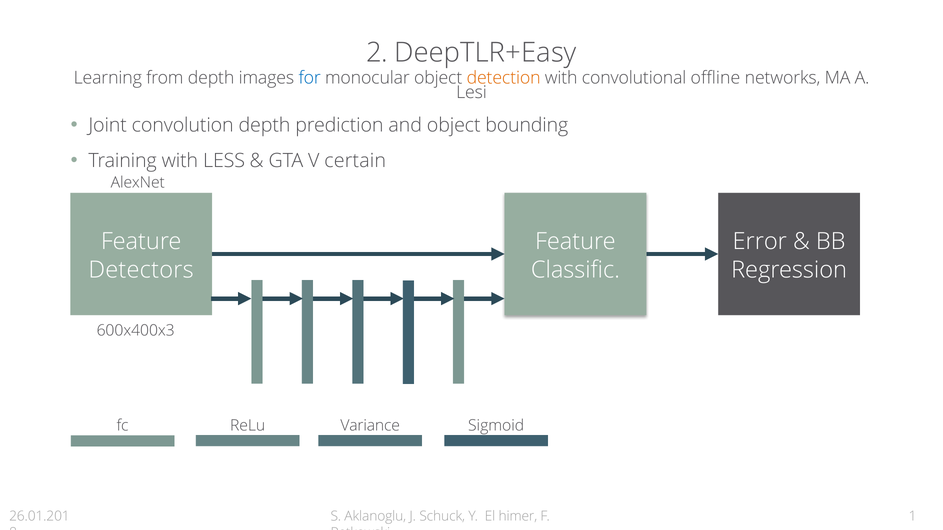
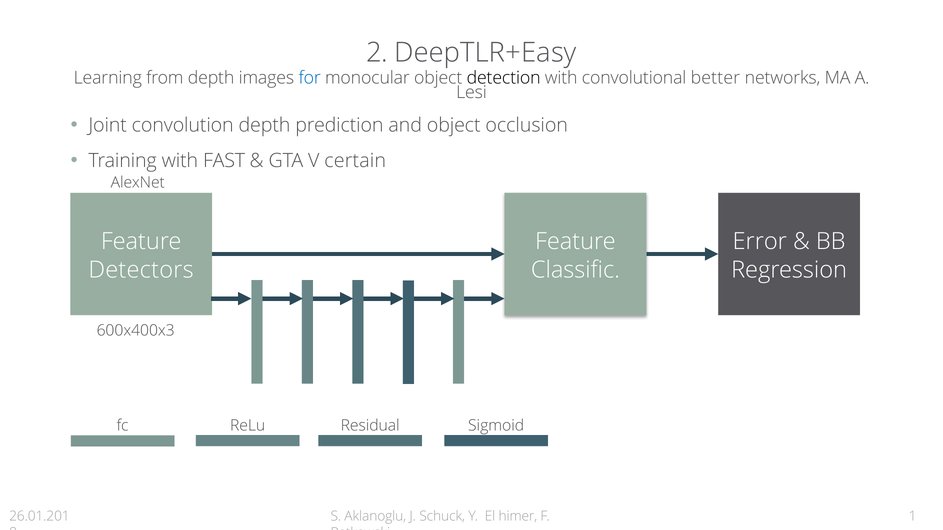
detection colour: orange -> black
offline: offline -> better
bounding: bounding -> occlusion
LESS: LESS -> FAST
Variance: Variance -> Residual
